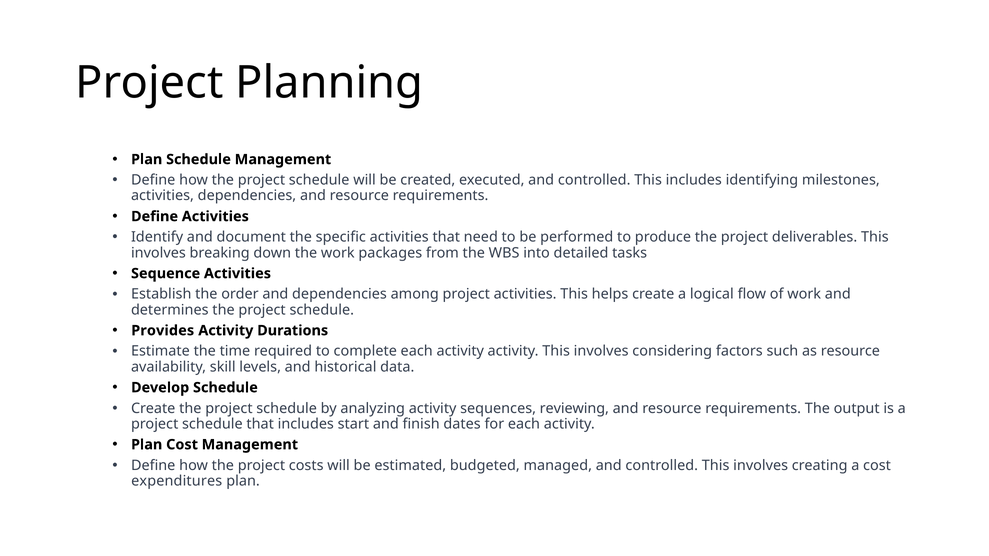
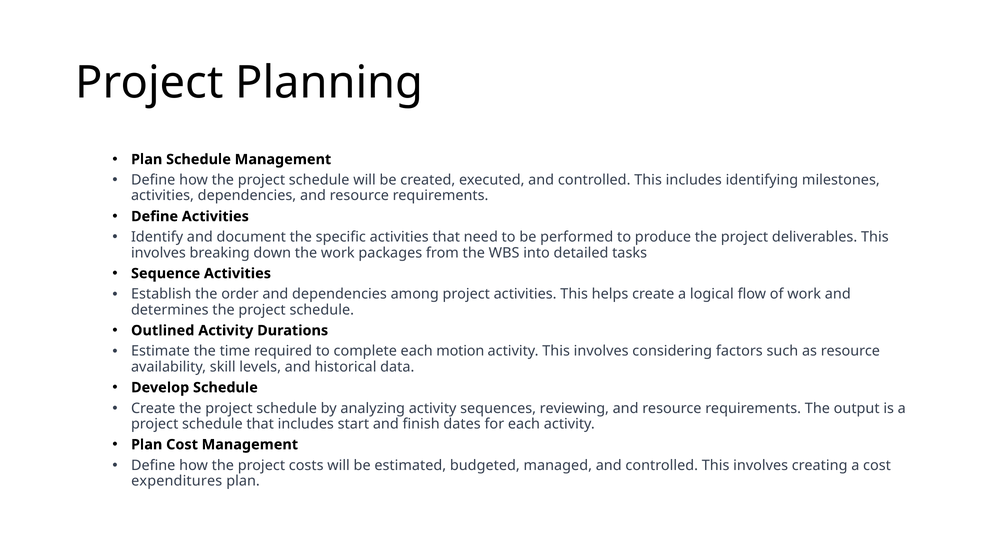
Provides: Provides -> Outlined
complete each activity: activity -> motion
